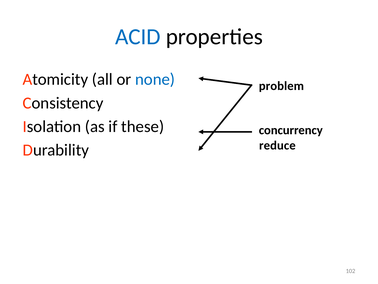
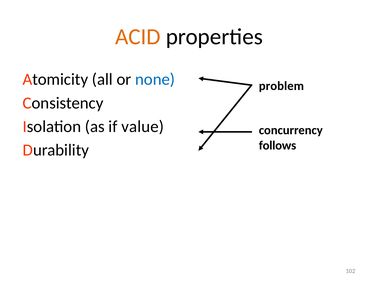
ACID colour: blue -> orange
these: these -> value
reduce: reduce -> follows
